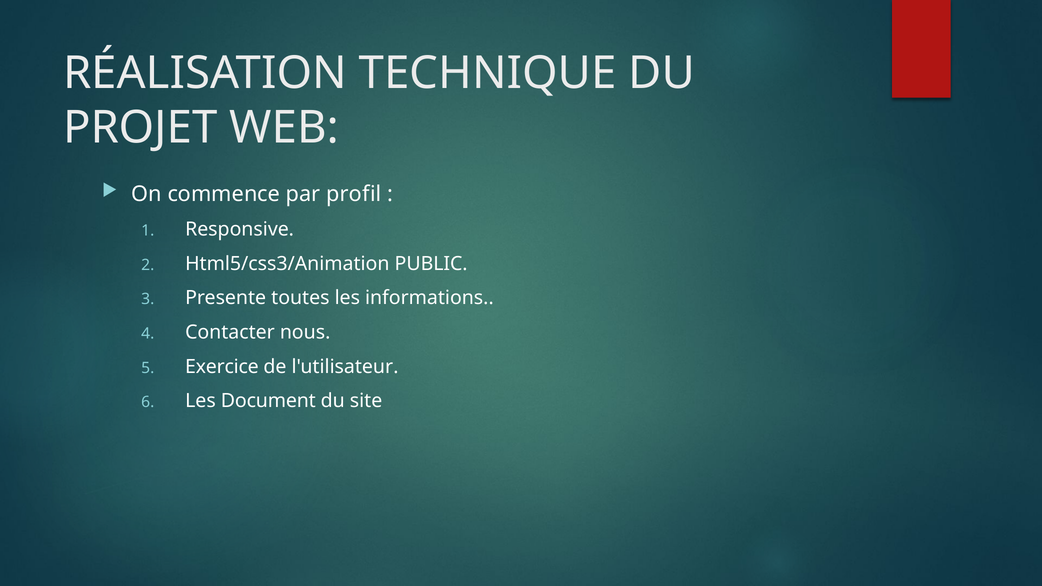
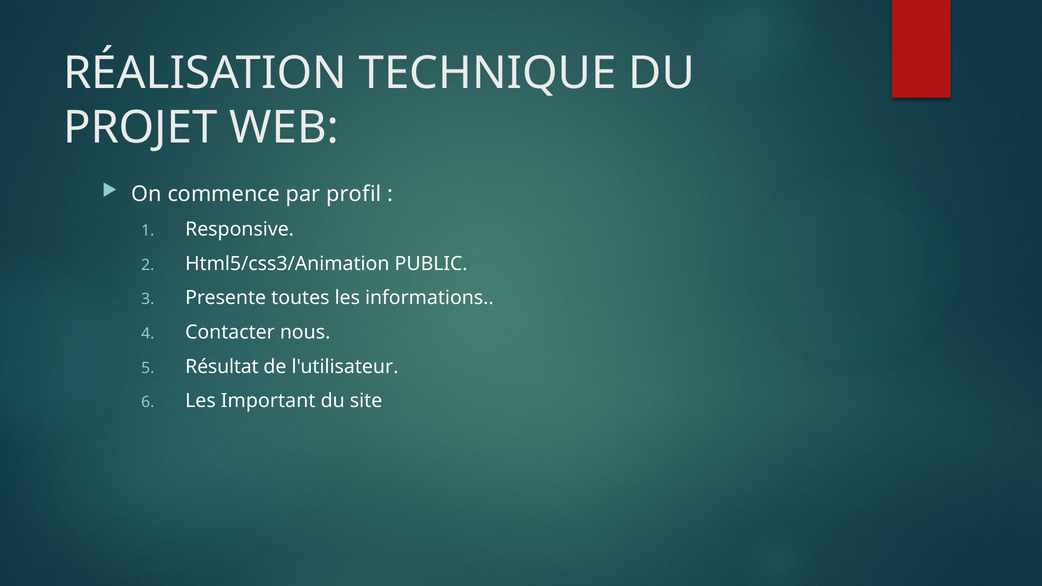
Exercice: Exercice -> Résultat
Document: Document -> Important
